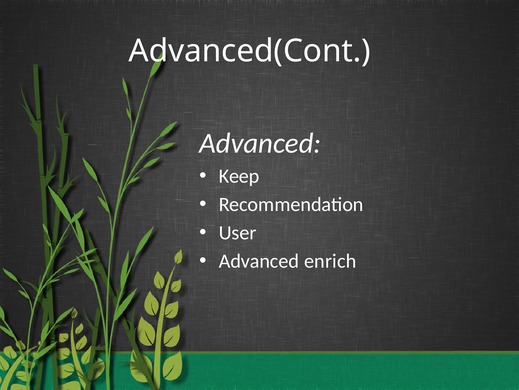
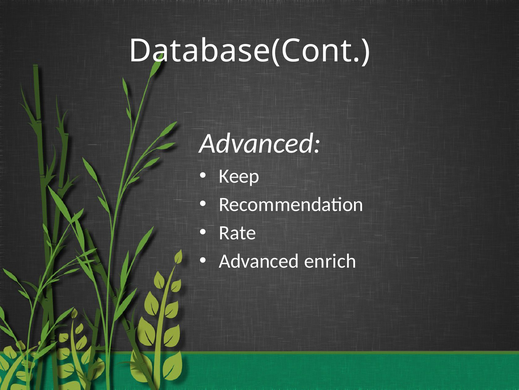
Advanced(Cont: Advanced(Cont -> Database(Cont
User: User -> Rate
